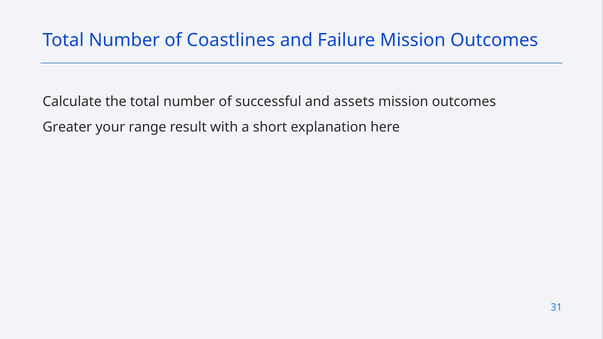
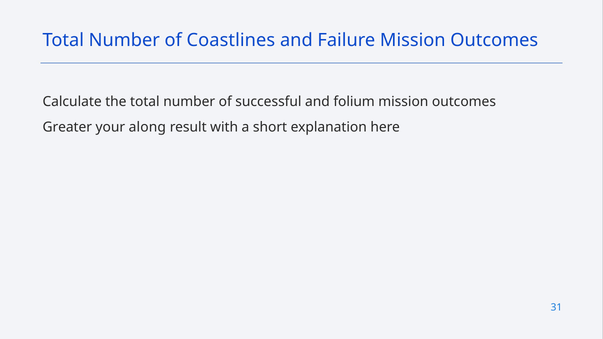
assets: assets -> folium
range: range -> along
